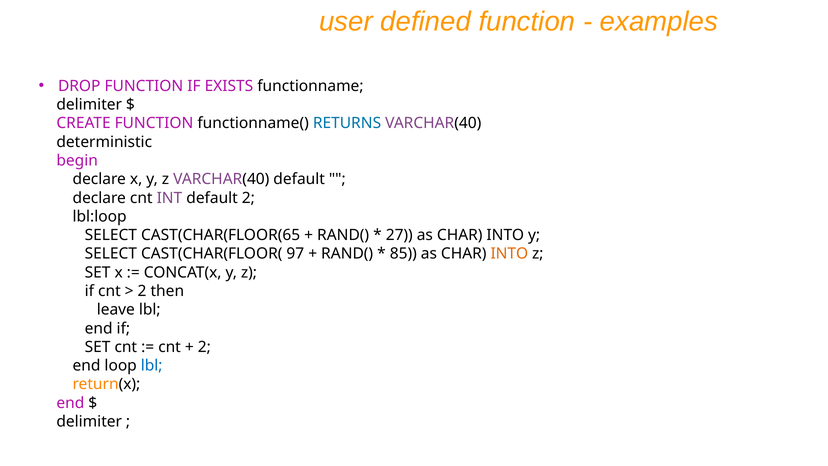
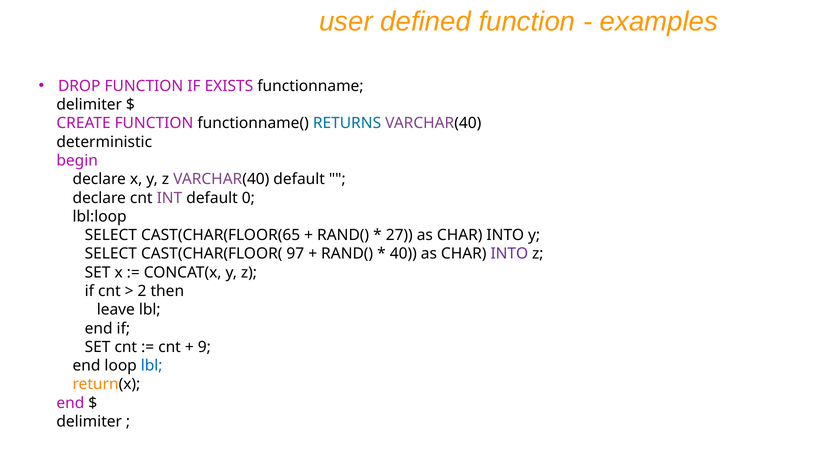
default 2: 2 -> 0
85: 85 -> 40
INTO at (509, 254) colour: orange -> purple
2 at (204, 347): 2 -> 9
